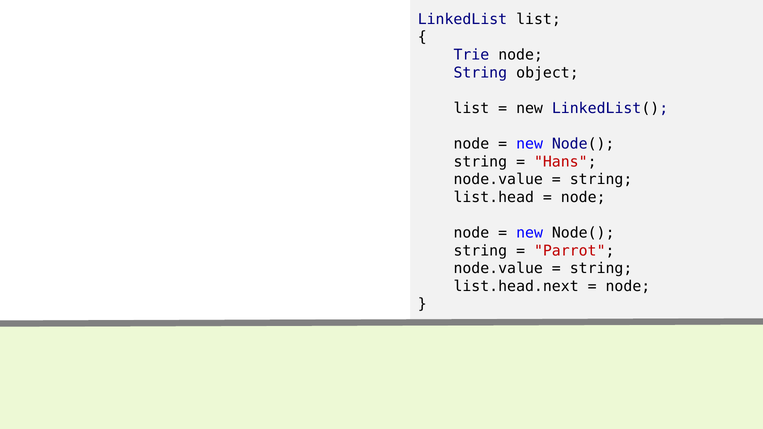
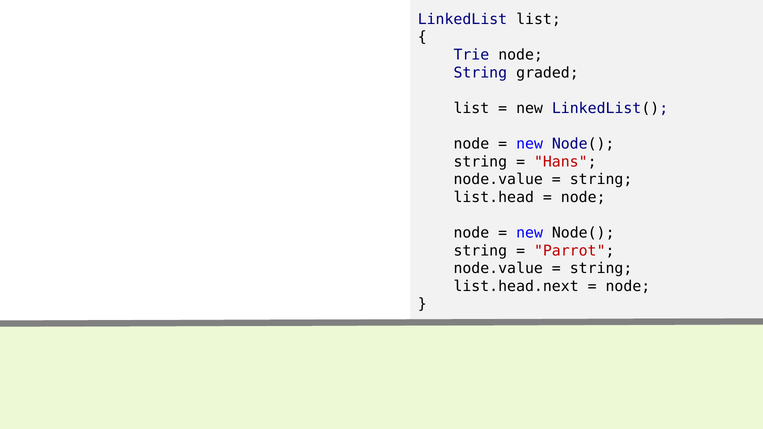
object: object -> graded
